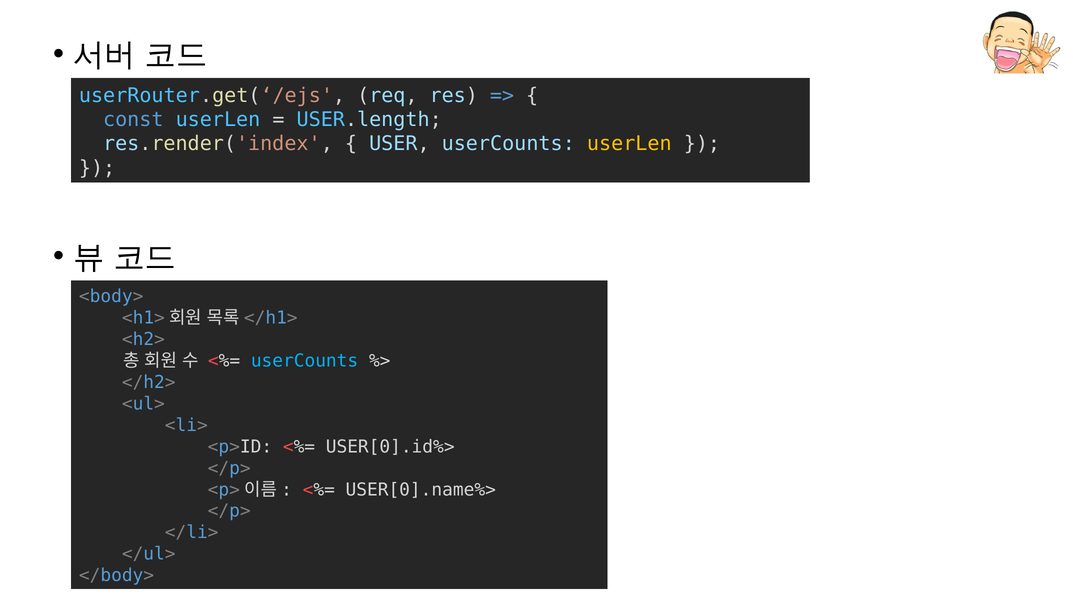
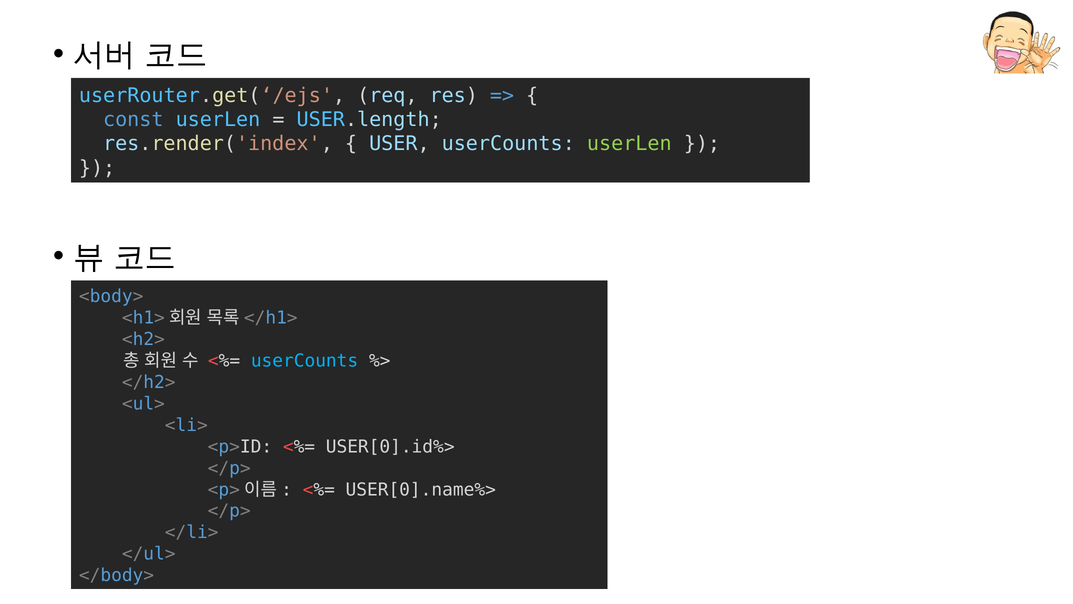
userLen at (629, 144) colour: yellow -> light green
